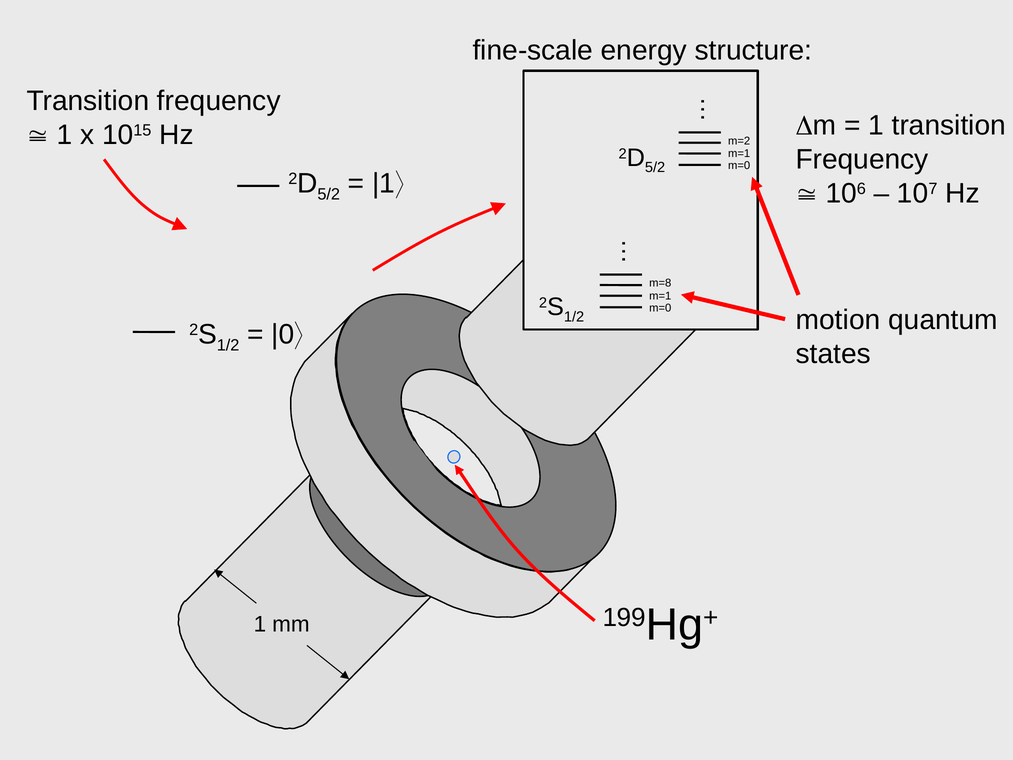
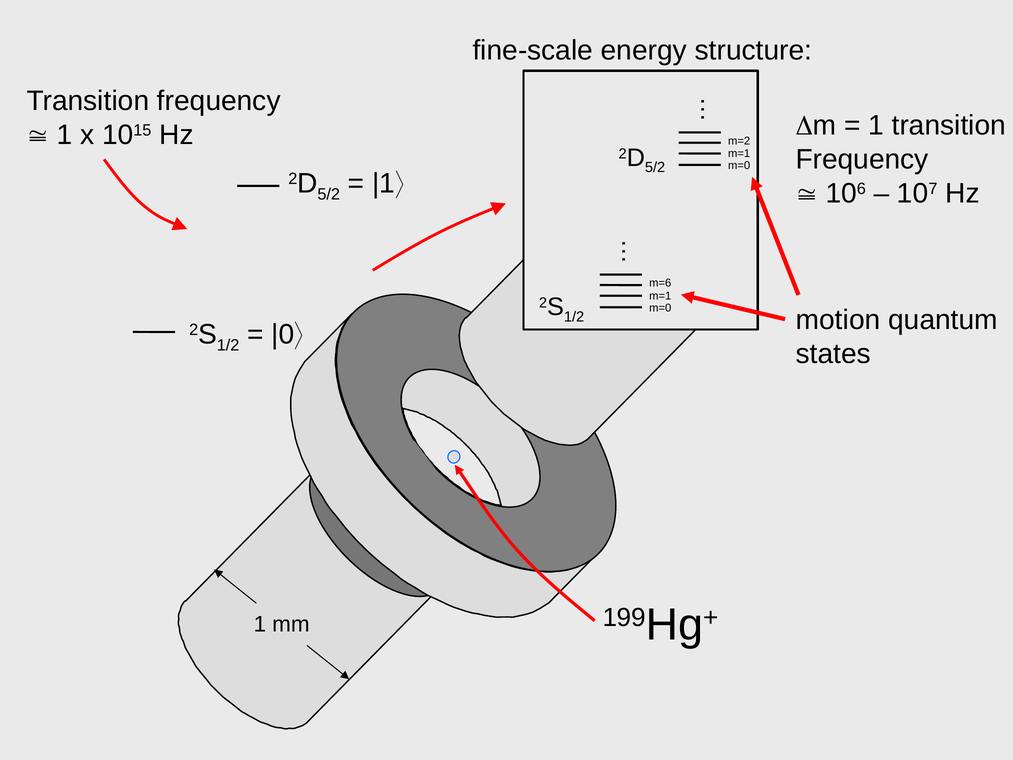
m=8: m=8 -> m=6
